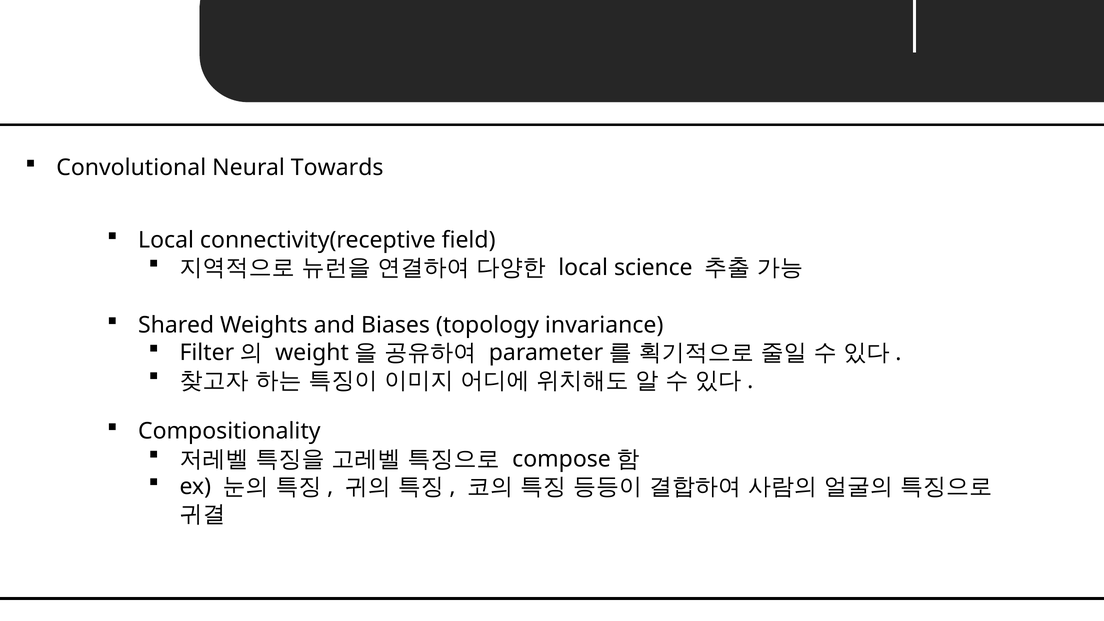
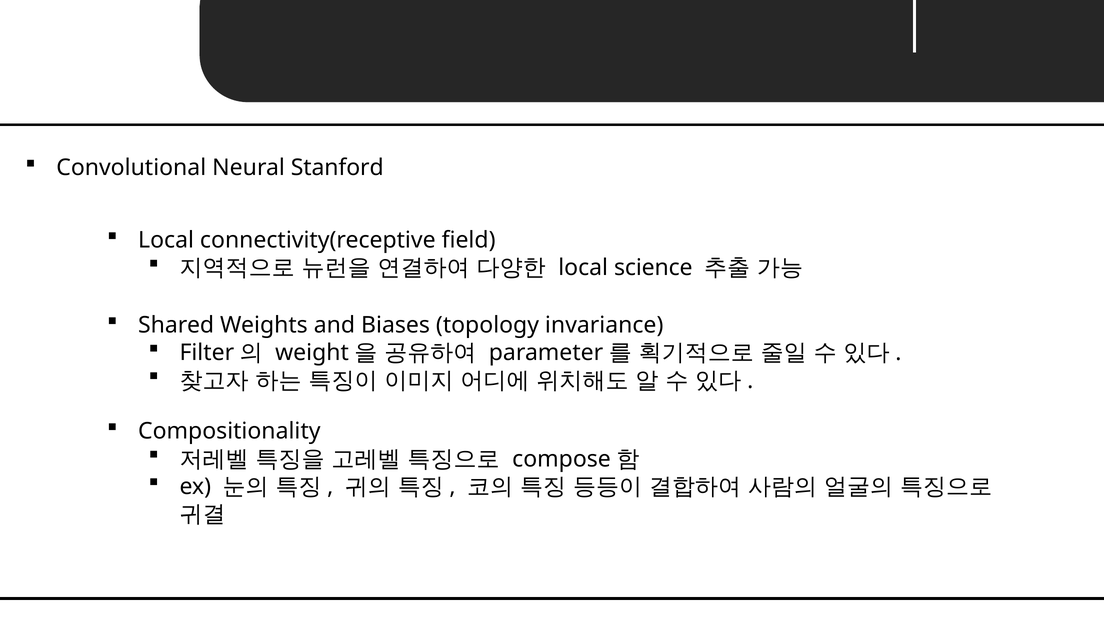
Towards: Towards -> Stanford
